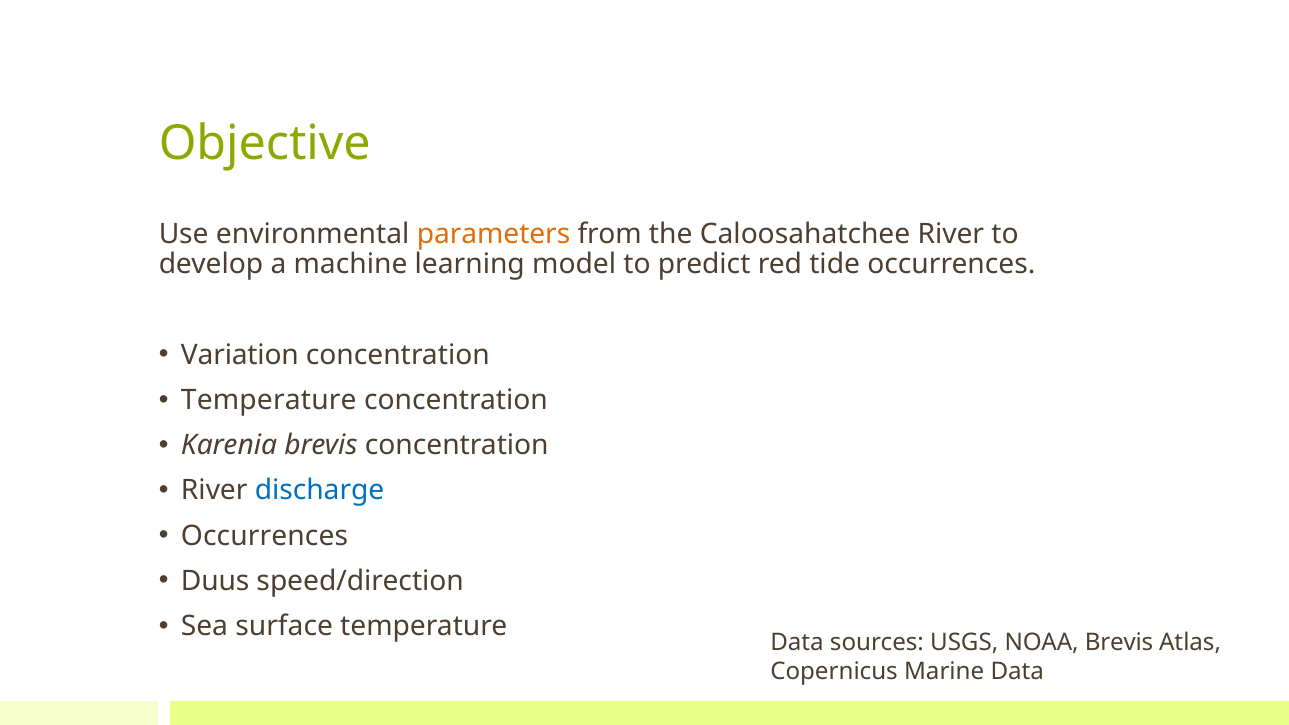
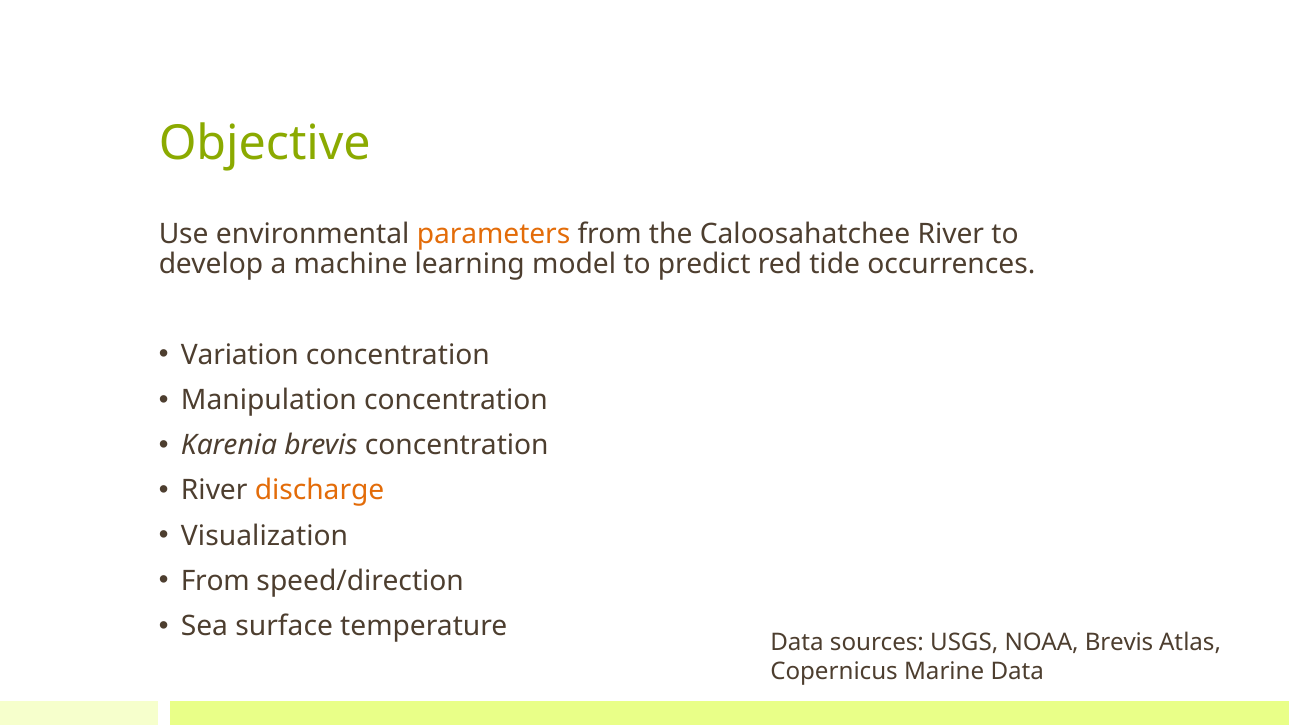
Temperature at (269, 400): Temperature -> Manipulation
discharge colour: blue -> orange
Occurrences at (265, 536): Occurrences -> Visualization
Duus at (215, 581): Duus -> From
